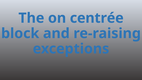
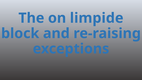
centrée: centrée -> limpide
